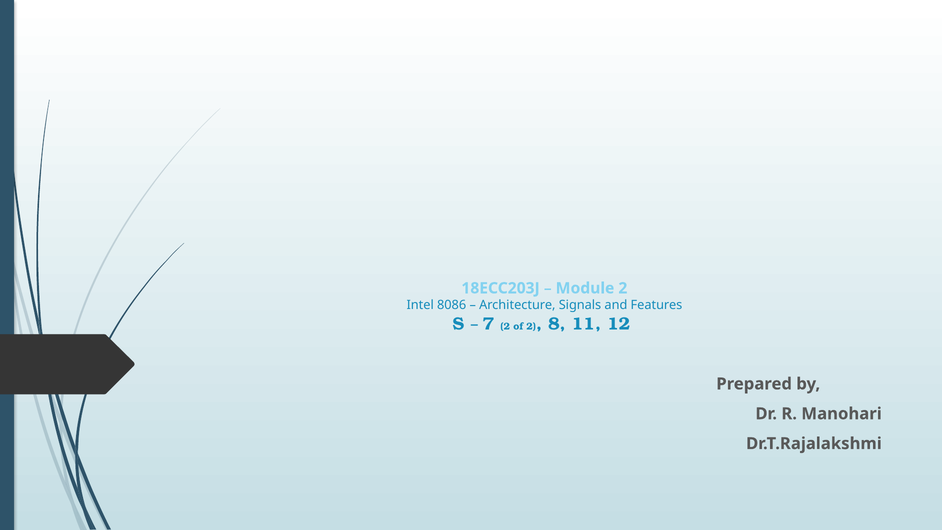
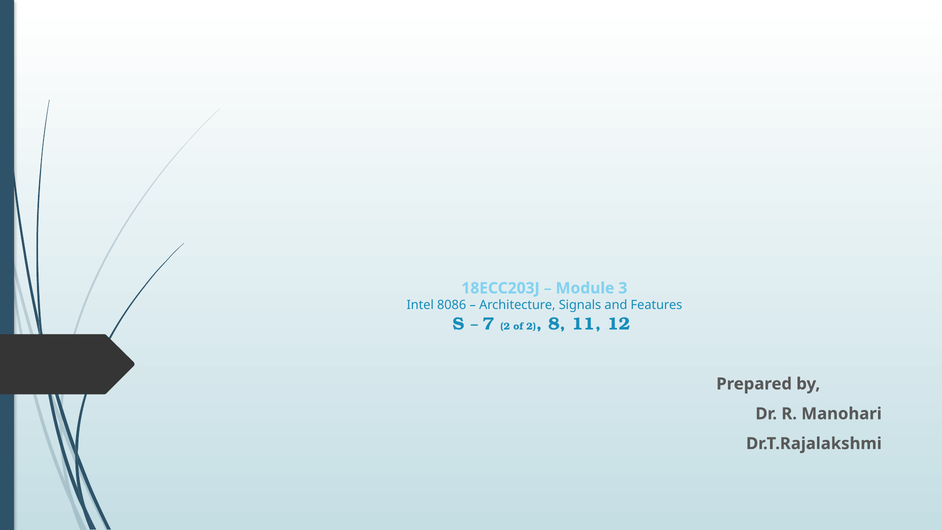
Module 2: 2 -> 3
